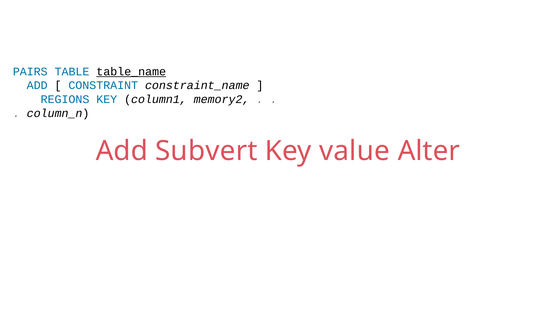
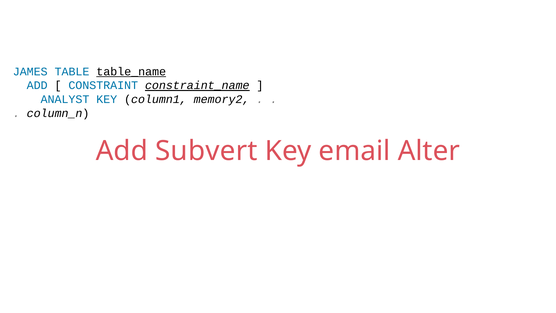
PAIRS: PAIRS -> JAMES
constraint_name underline: none -> present
REGIONS: REGIONS -> ANALYST
value: value -> email
